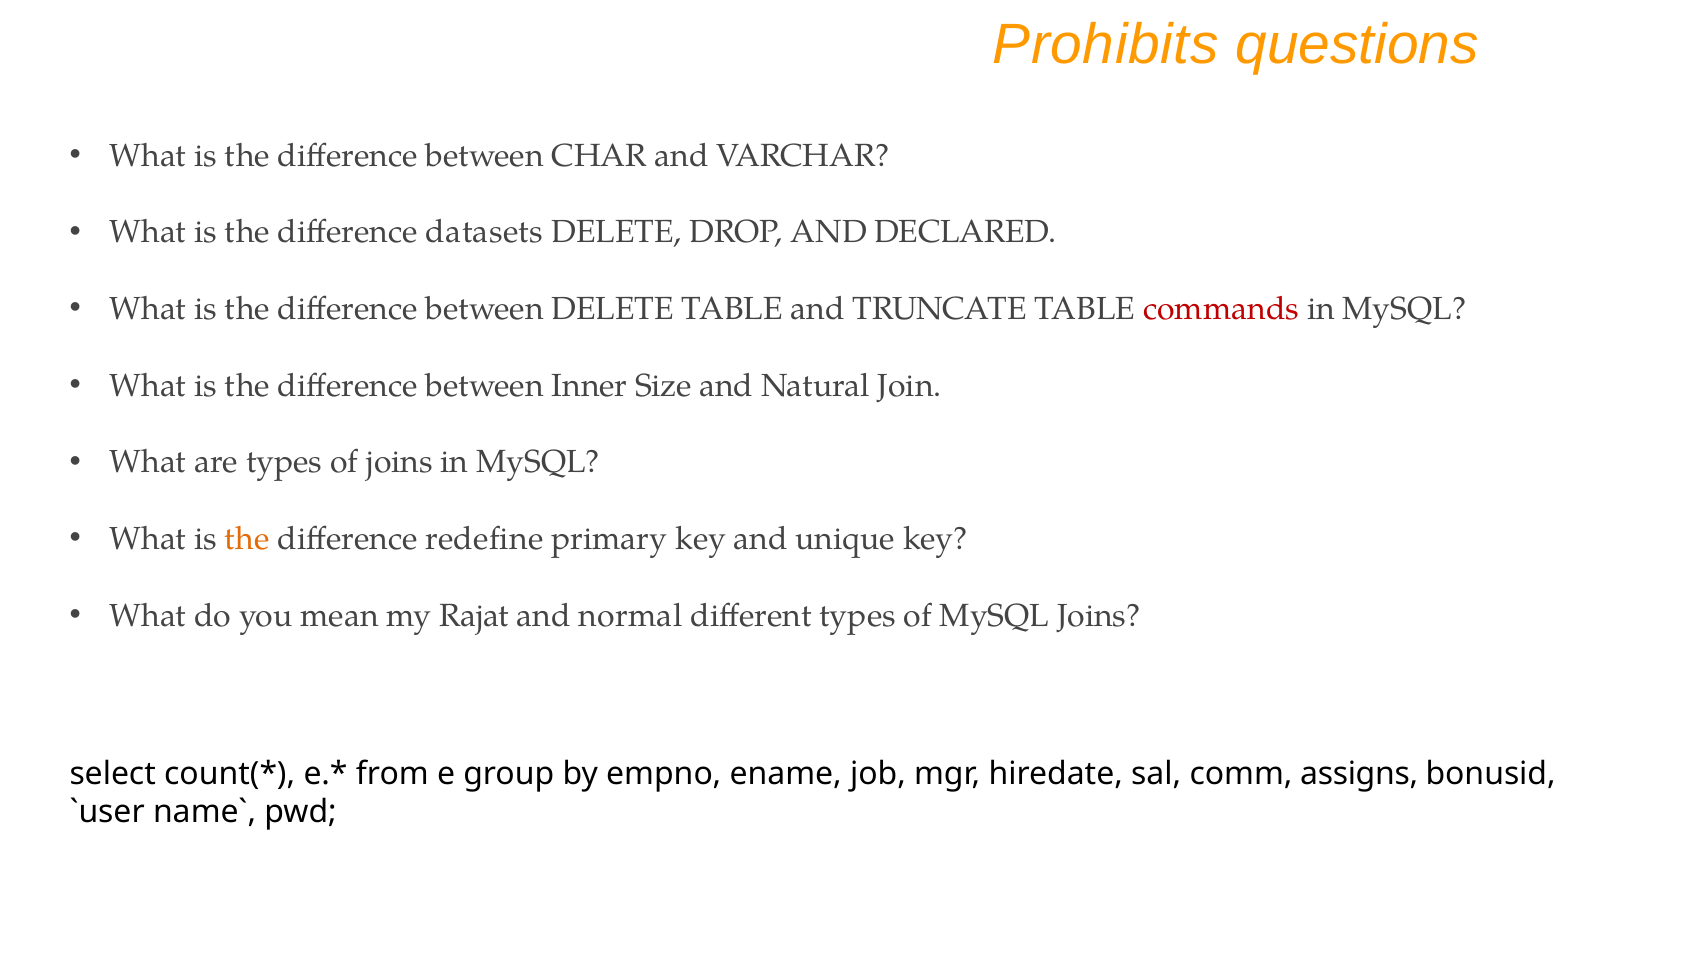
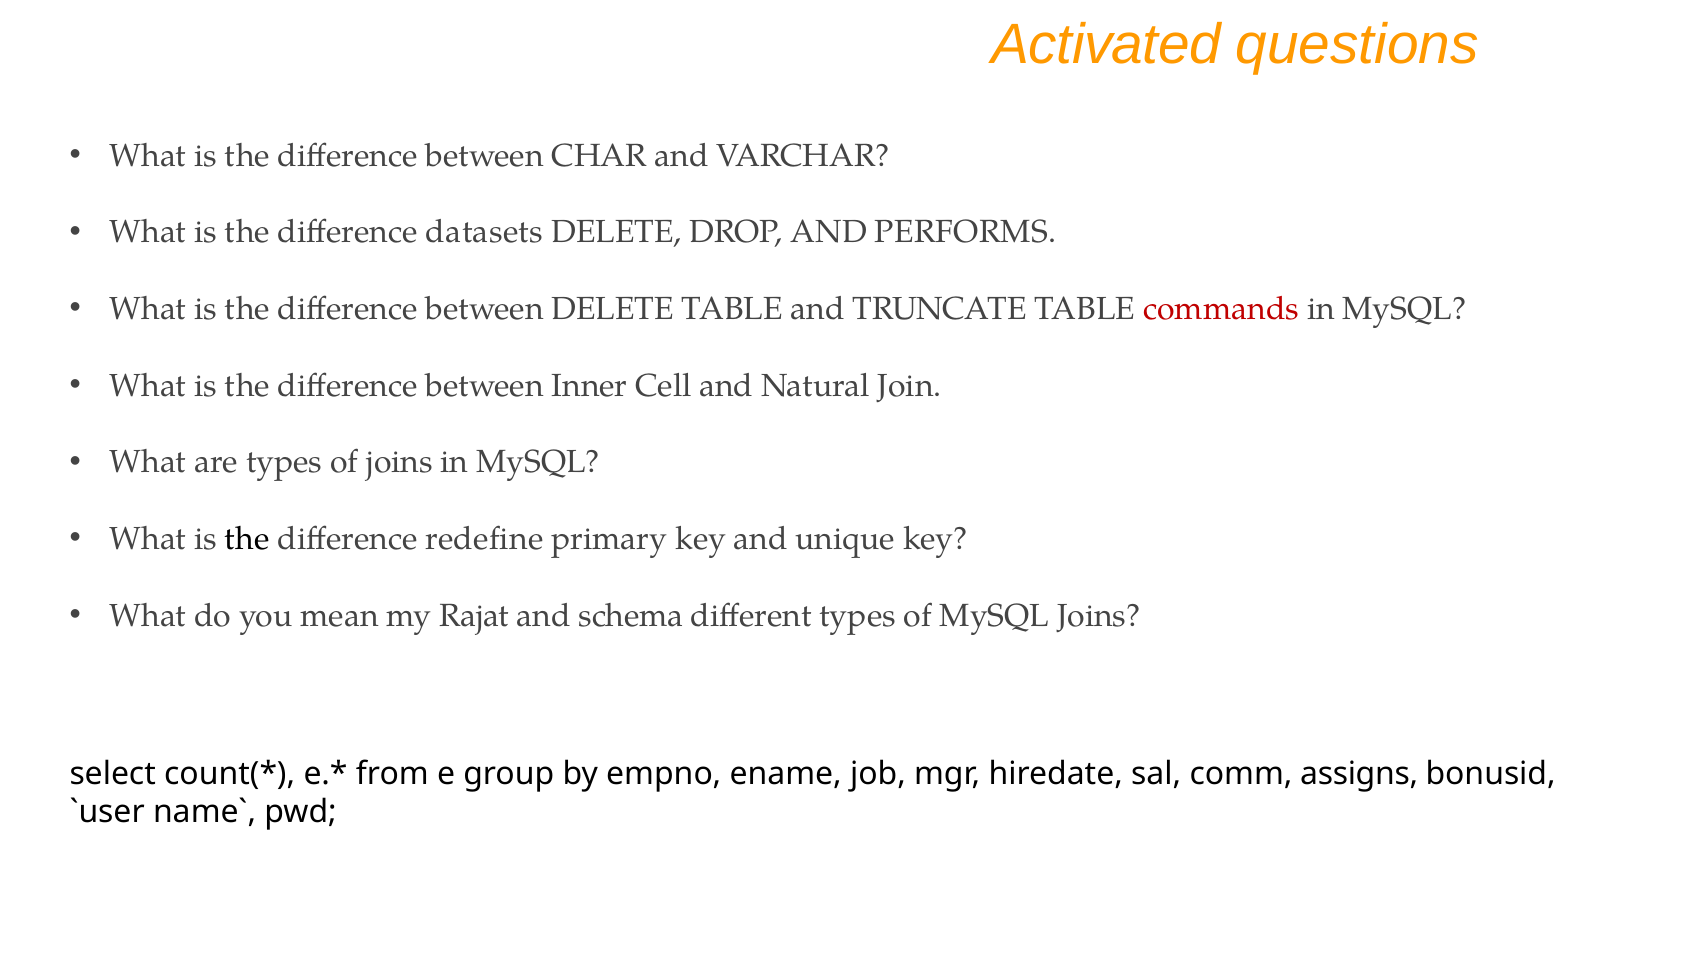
Prohibits: Prohibits -> Activated
DECLARED: DECLARED -> PERFORMS
Size: Size -> Cell
the at (247, 539) colour: orange -> black
normal: normal -> schema
